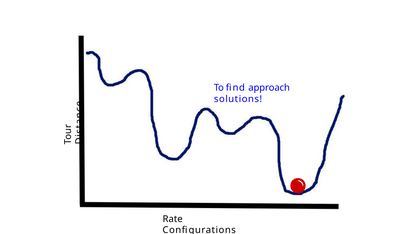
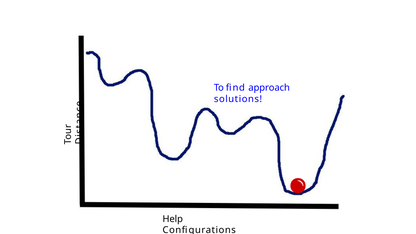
Rate: Rate -> Help
